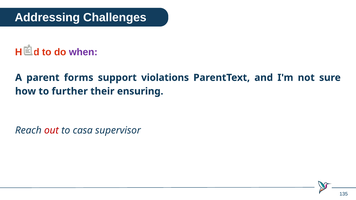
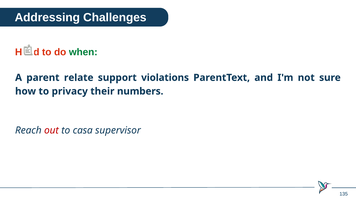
when colour: purple -> green
forms: forms -> relate
further: further -> privacy
ensuring: ensuring -> numbers
